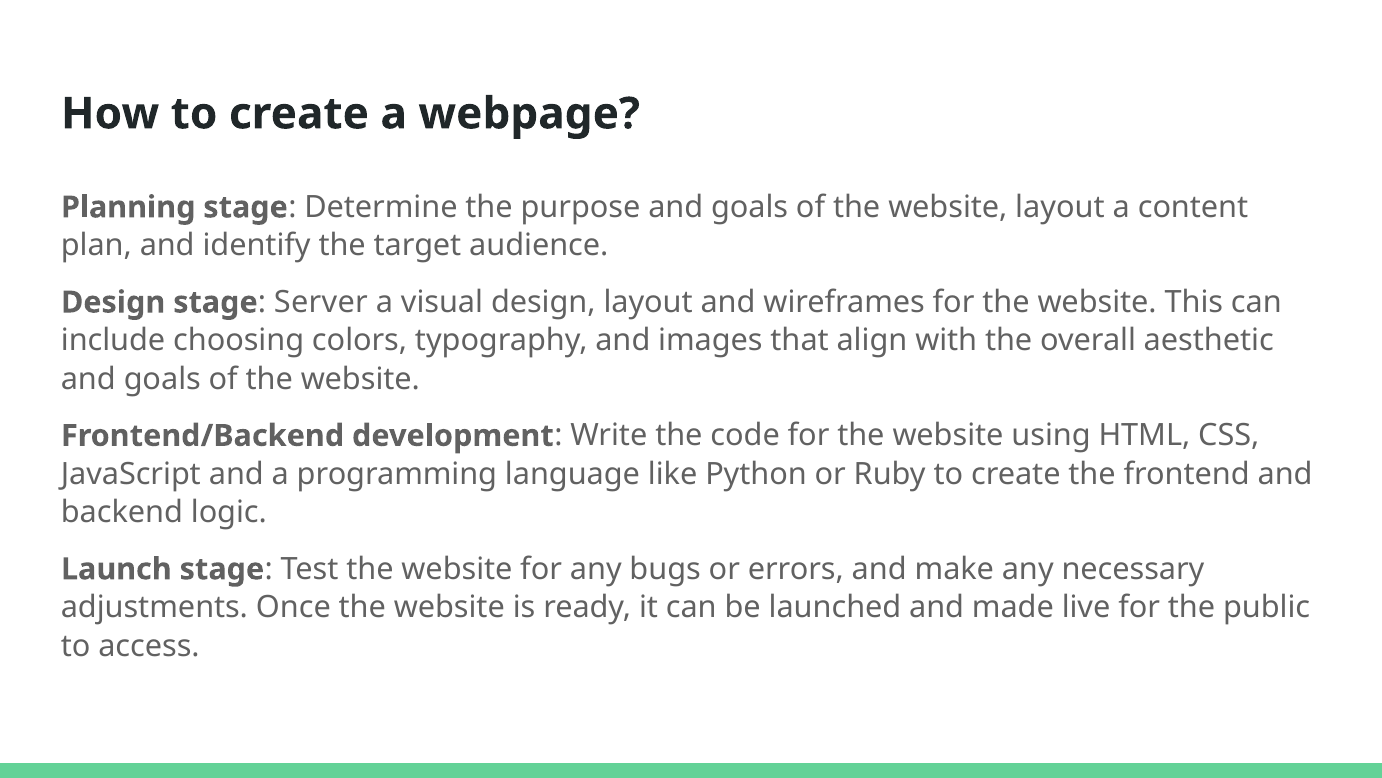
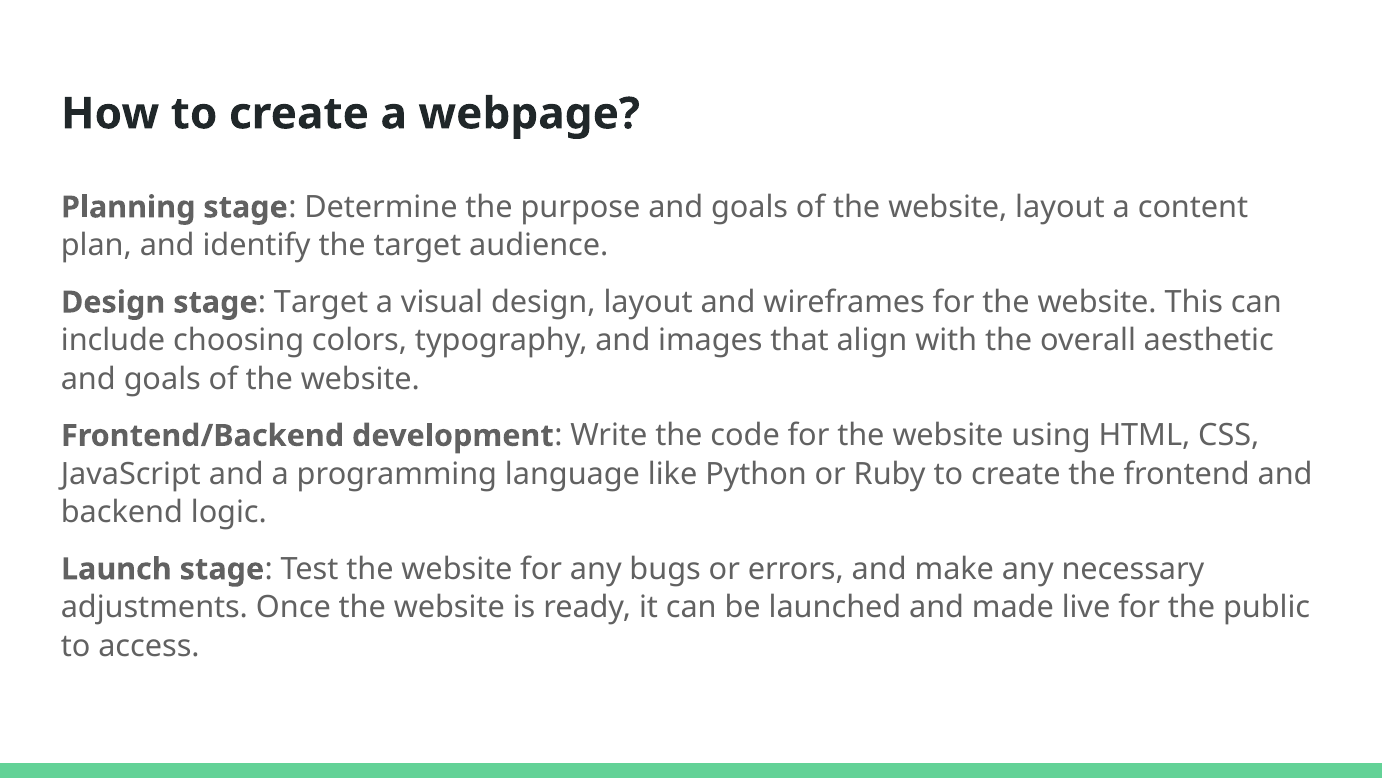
stage Server: Server -> Target
